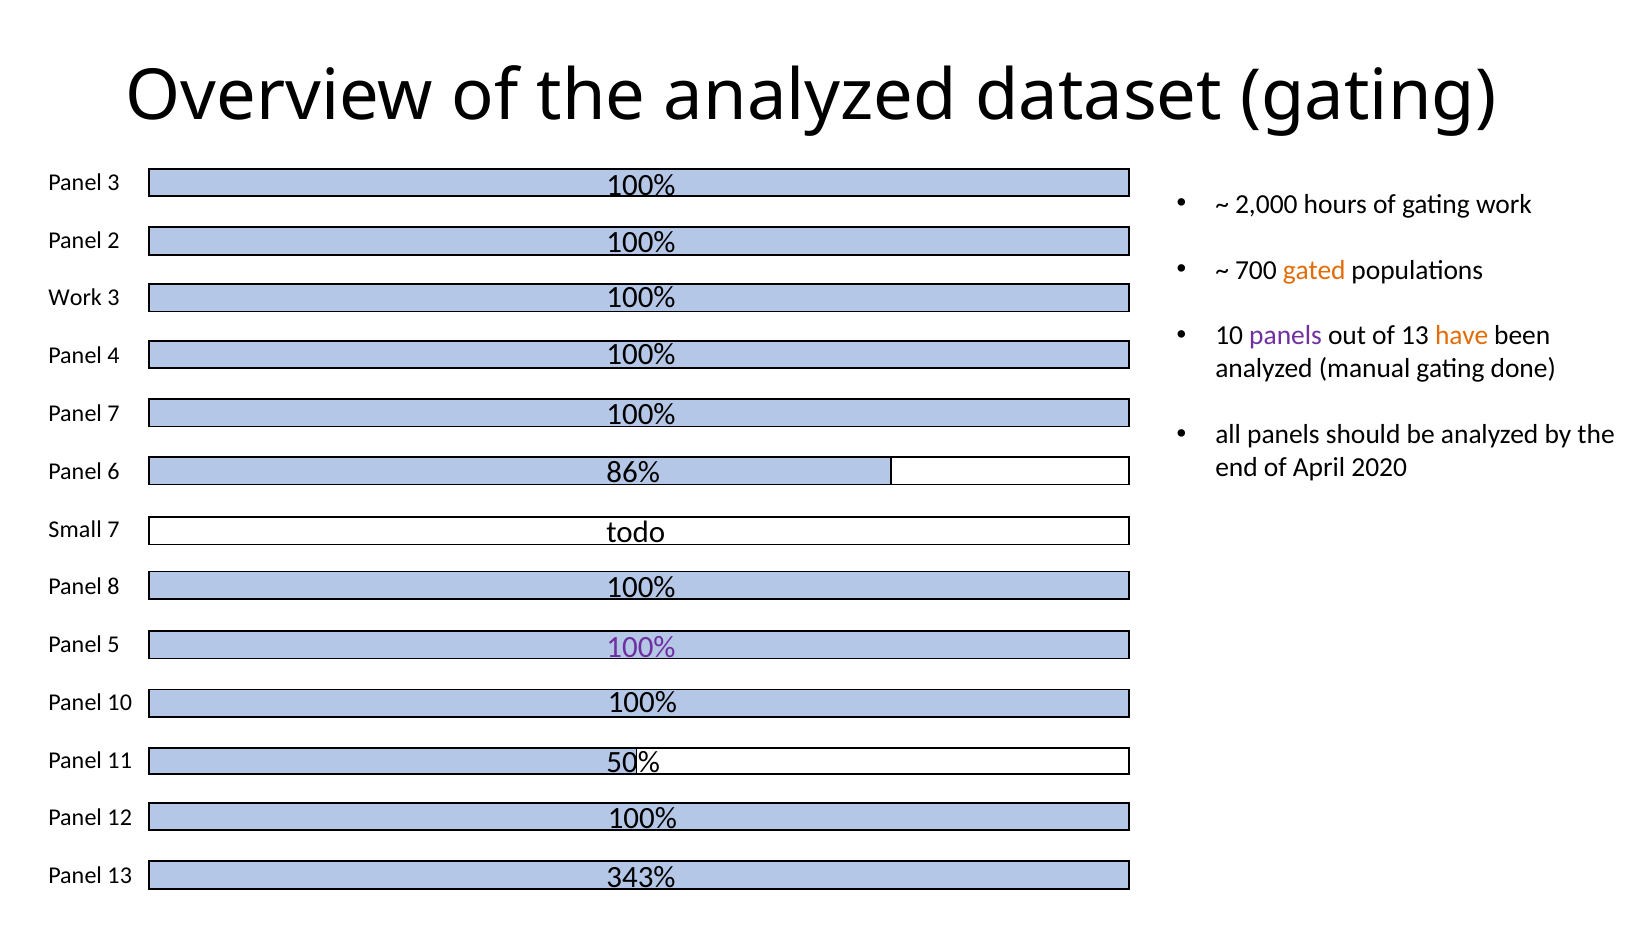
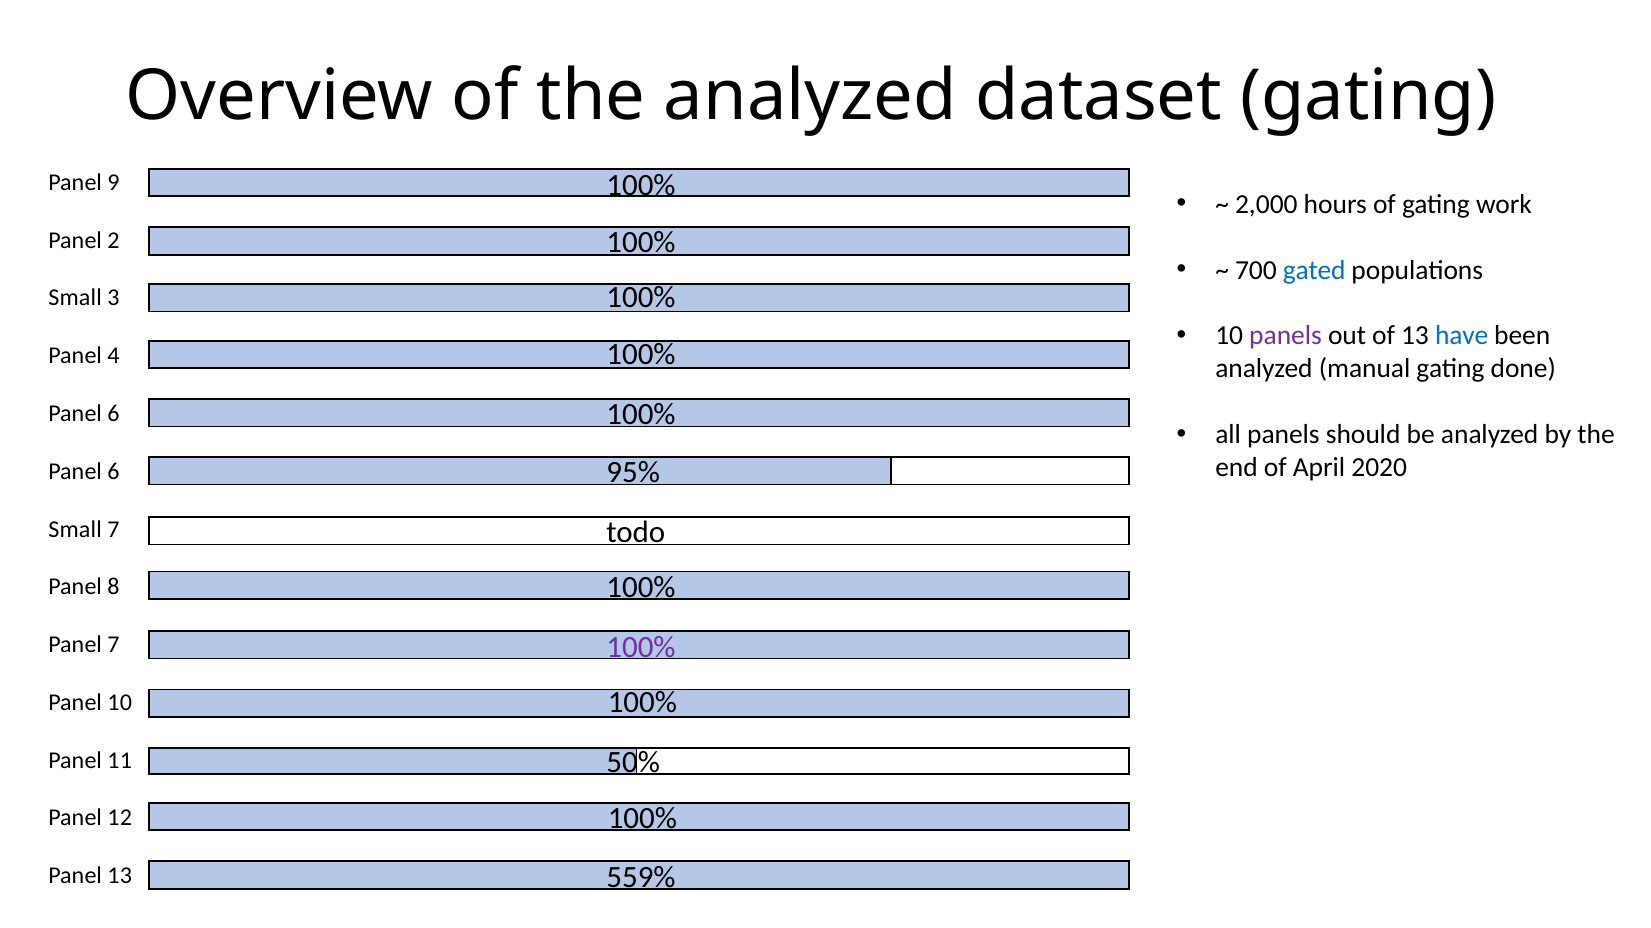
Panel 3: 3 -> 9
gated colour: orange -> blue
Work at (75, 298): Work -> Small
have colour: orange -> blue
7 at (114, 414): 7 -> 6
86%: 86% -> 95%
Panel 5: 5 -> 7
343%: 343% -> 559%
